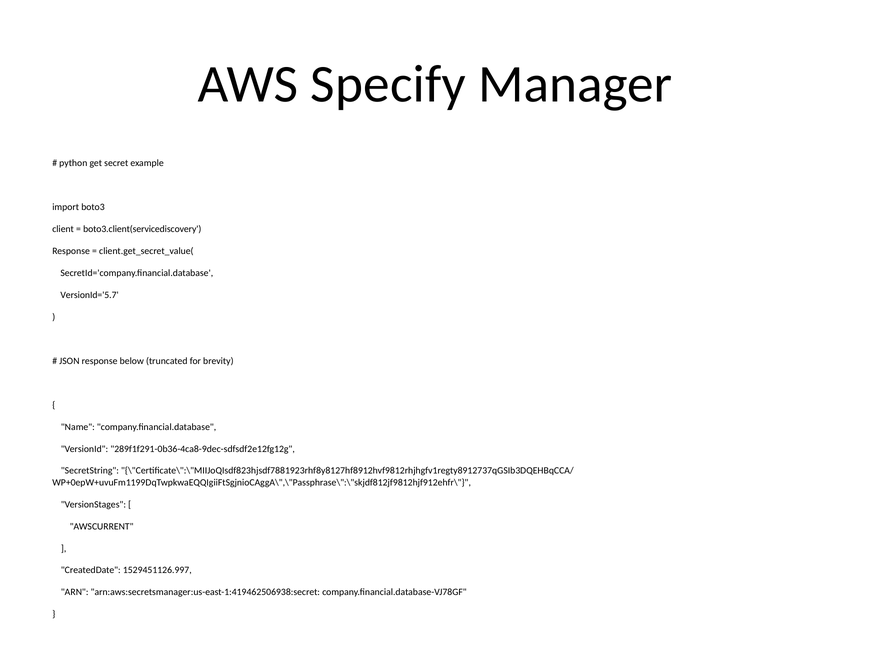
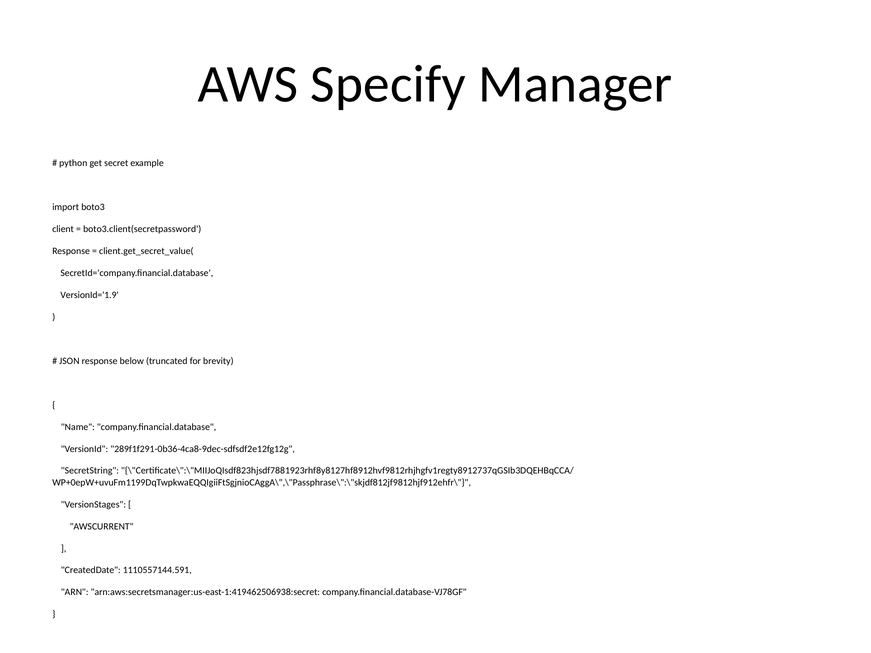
boto3.client(servicediscovery: boto3.client(servicediscovery -> boto3.client(secretpassword
VersionId='5.7: VersionId='5.7 -> VersionId='1.9
1529451126.997: 1529451126.997 -> 1110557144.591
